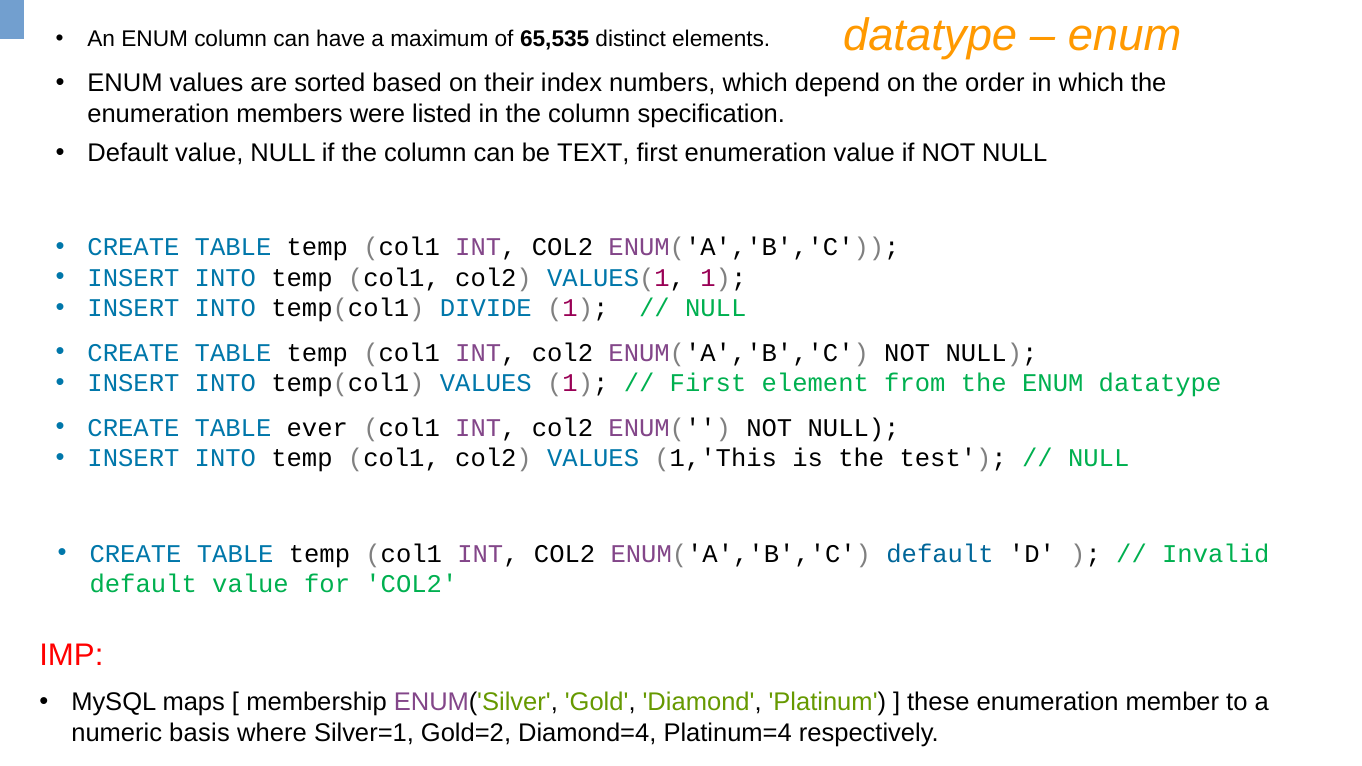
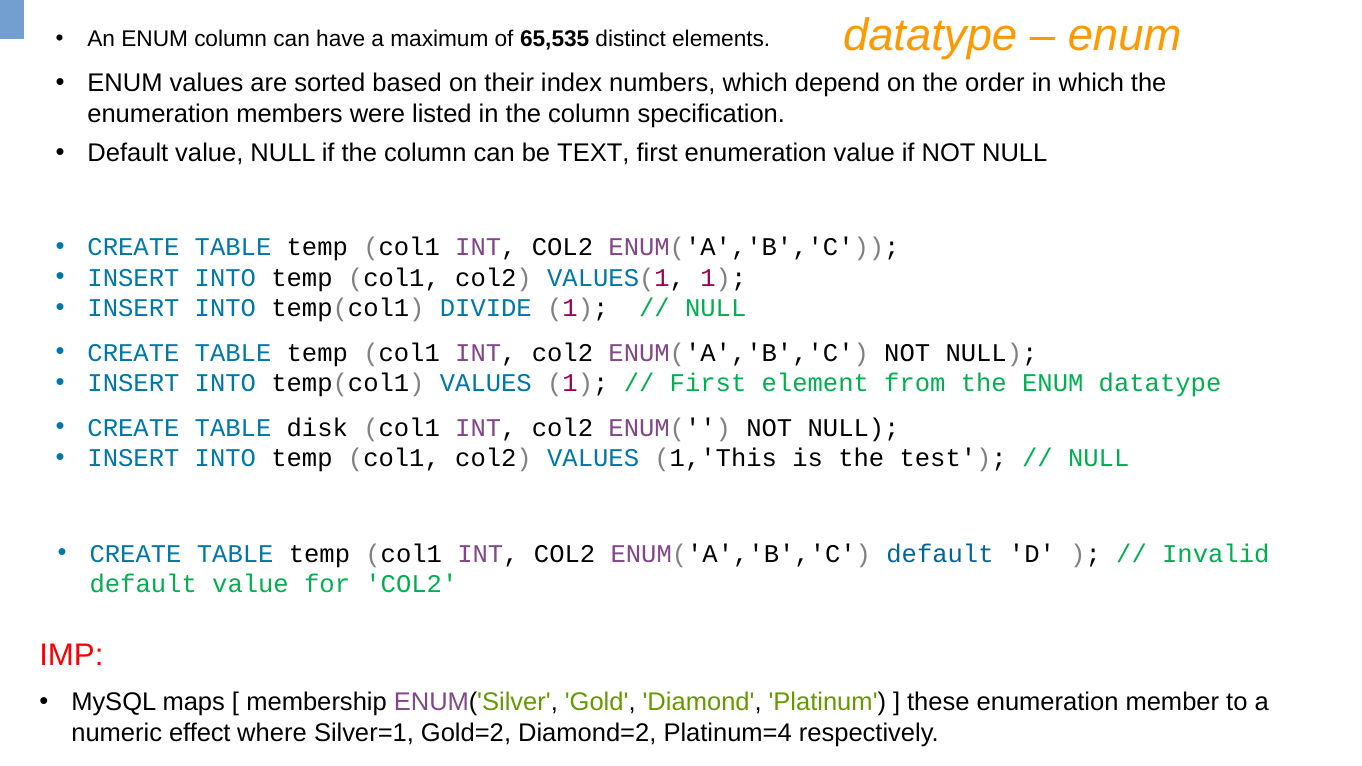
ever: ever -> disk
basis: basis -> effect
Diamond=4: Diamond=4 -> Diamond=2
